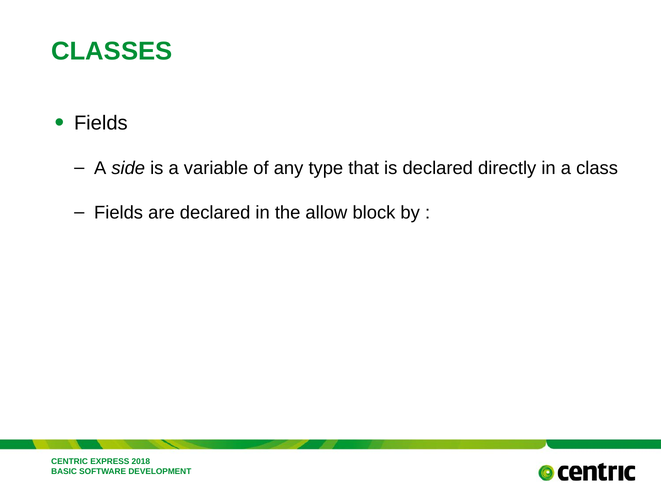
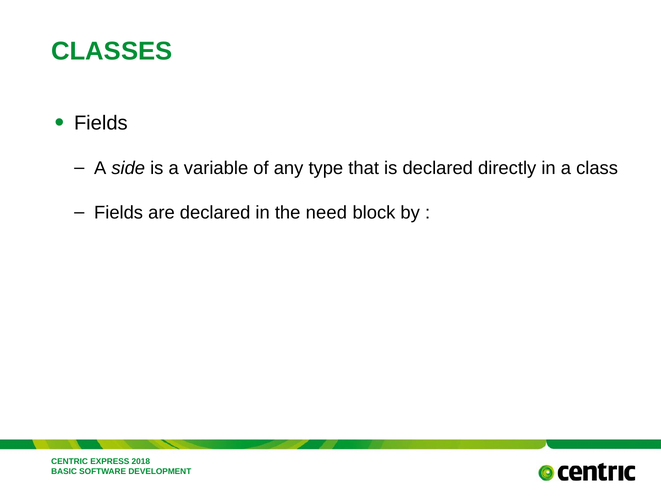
allow: allow -> need
